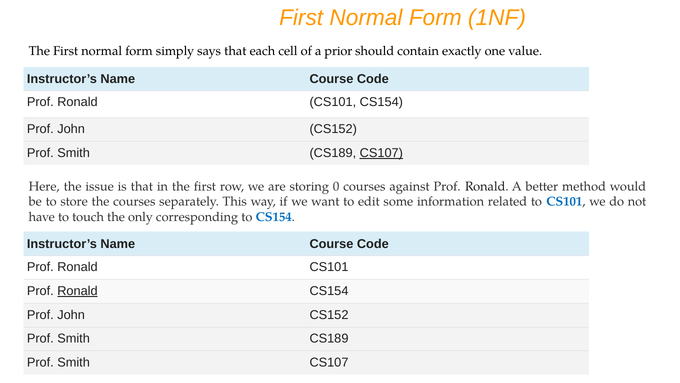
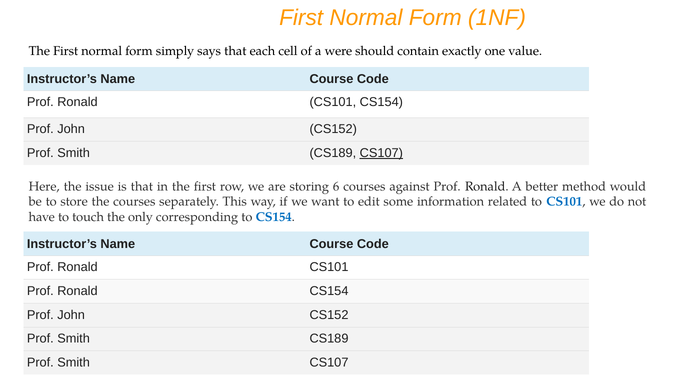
prior: prior -> were
0: 0 -> 6
Ronald at (77, 291) underline: present -> none
